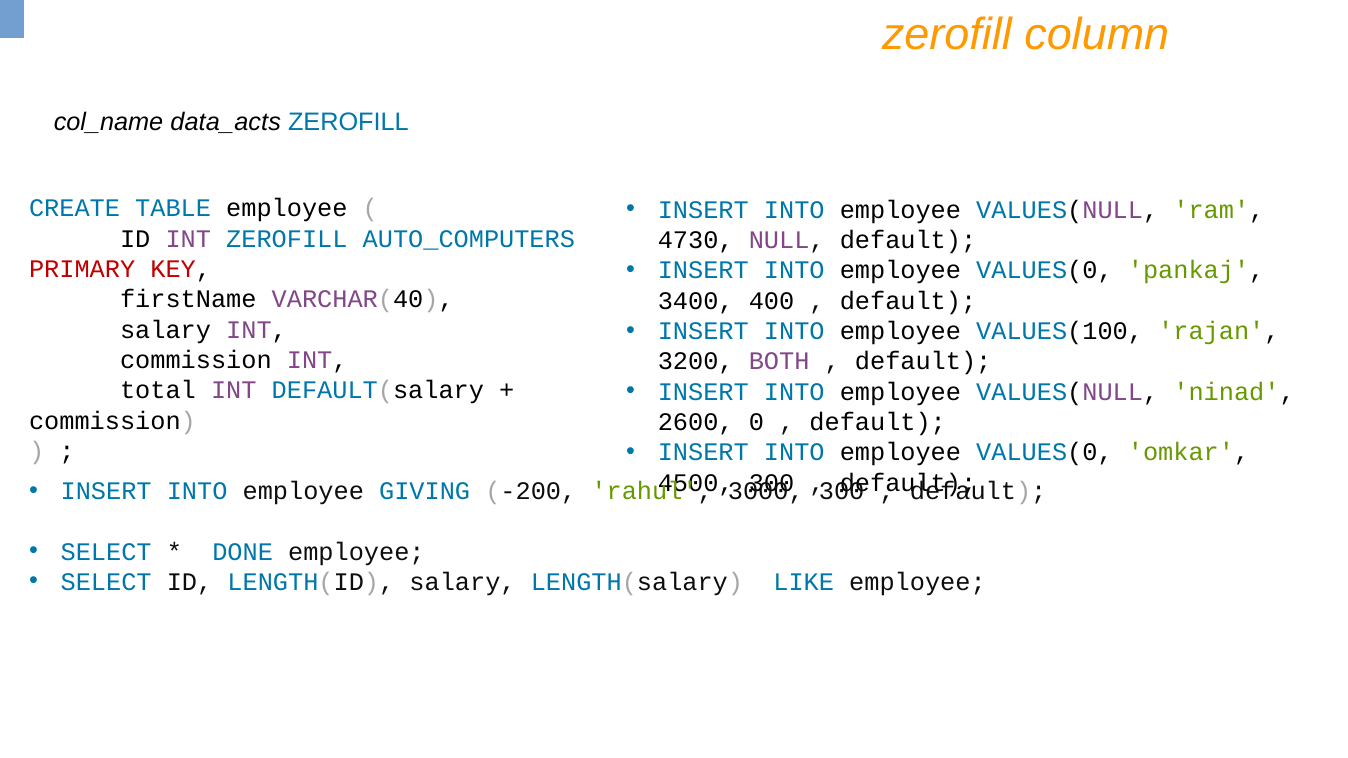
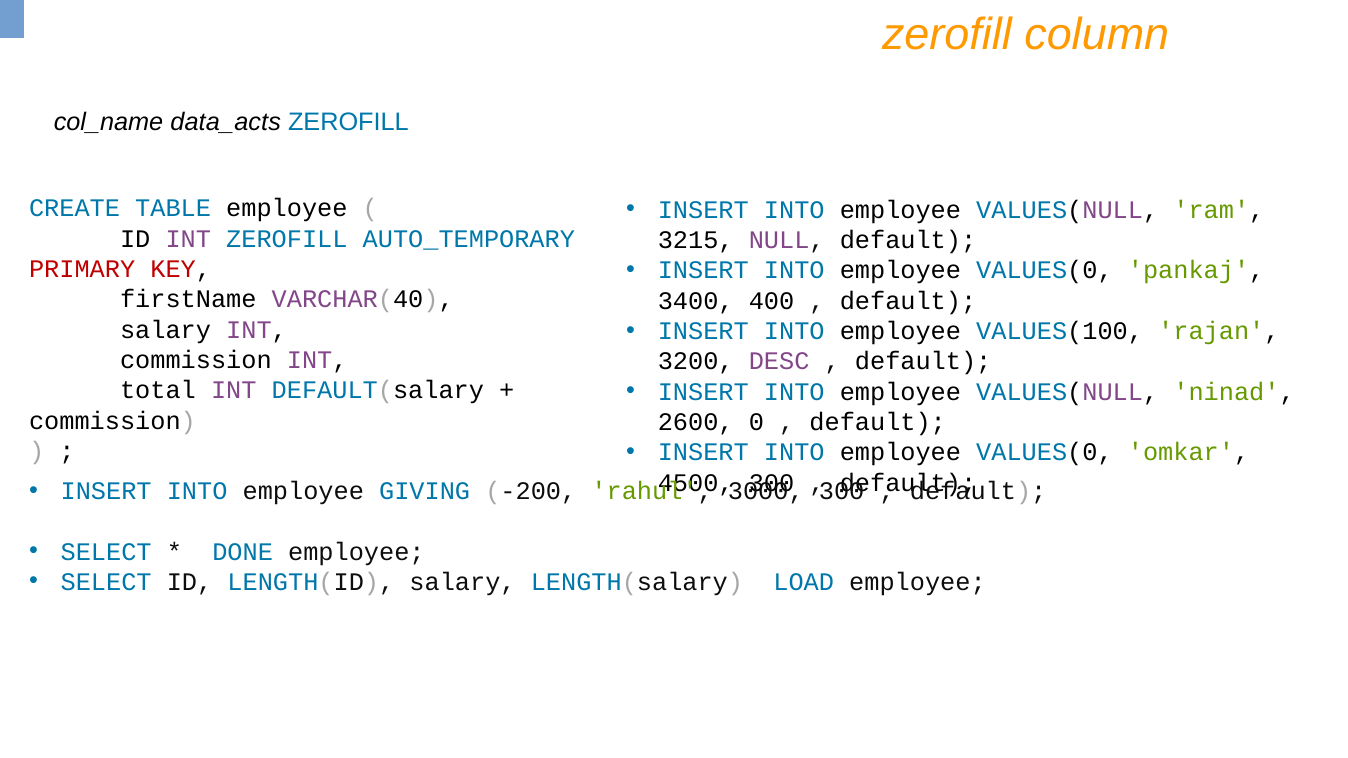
AUTO_COMPUTERS: AUTO_COMPUTERS -> AUTO_TEMPORARY
4730: 4730 -> 3215
BOTH: BOTH -> DESC
LIKE: LIKE -> LOAD
